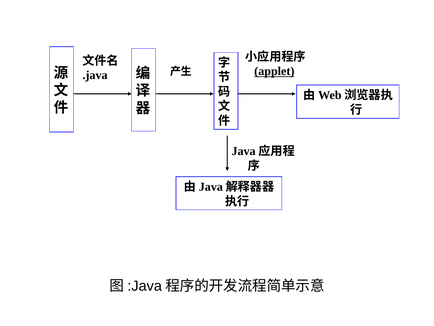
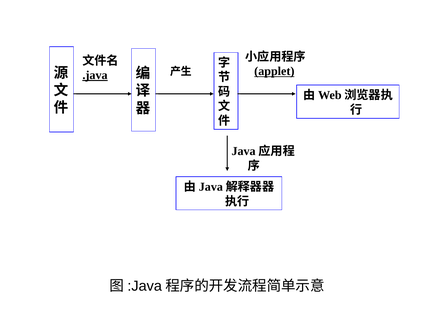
.java underline: none -> present
